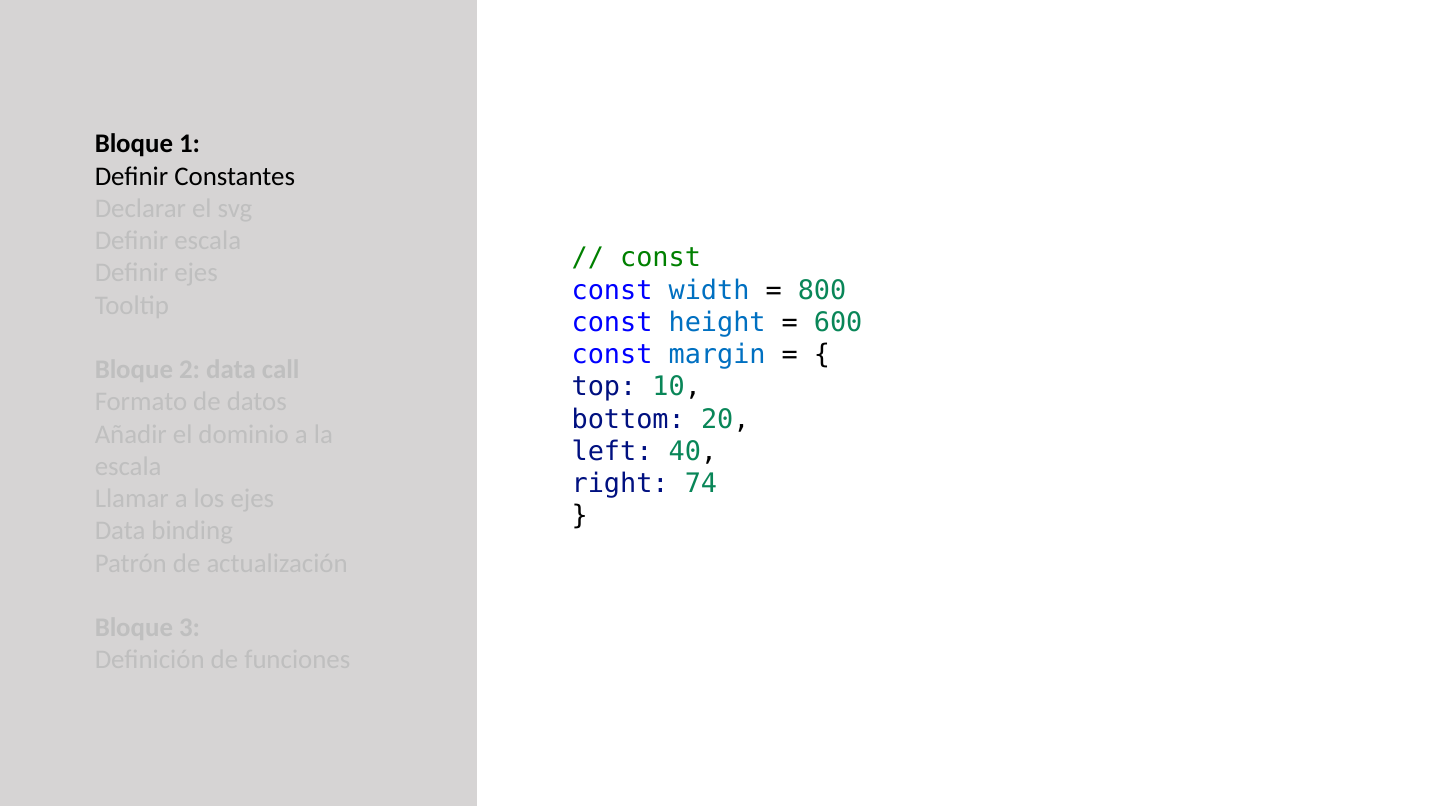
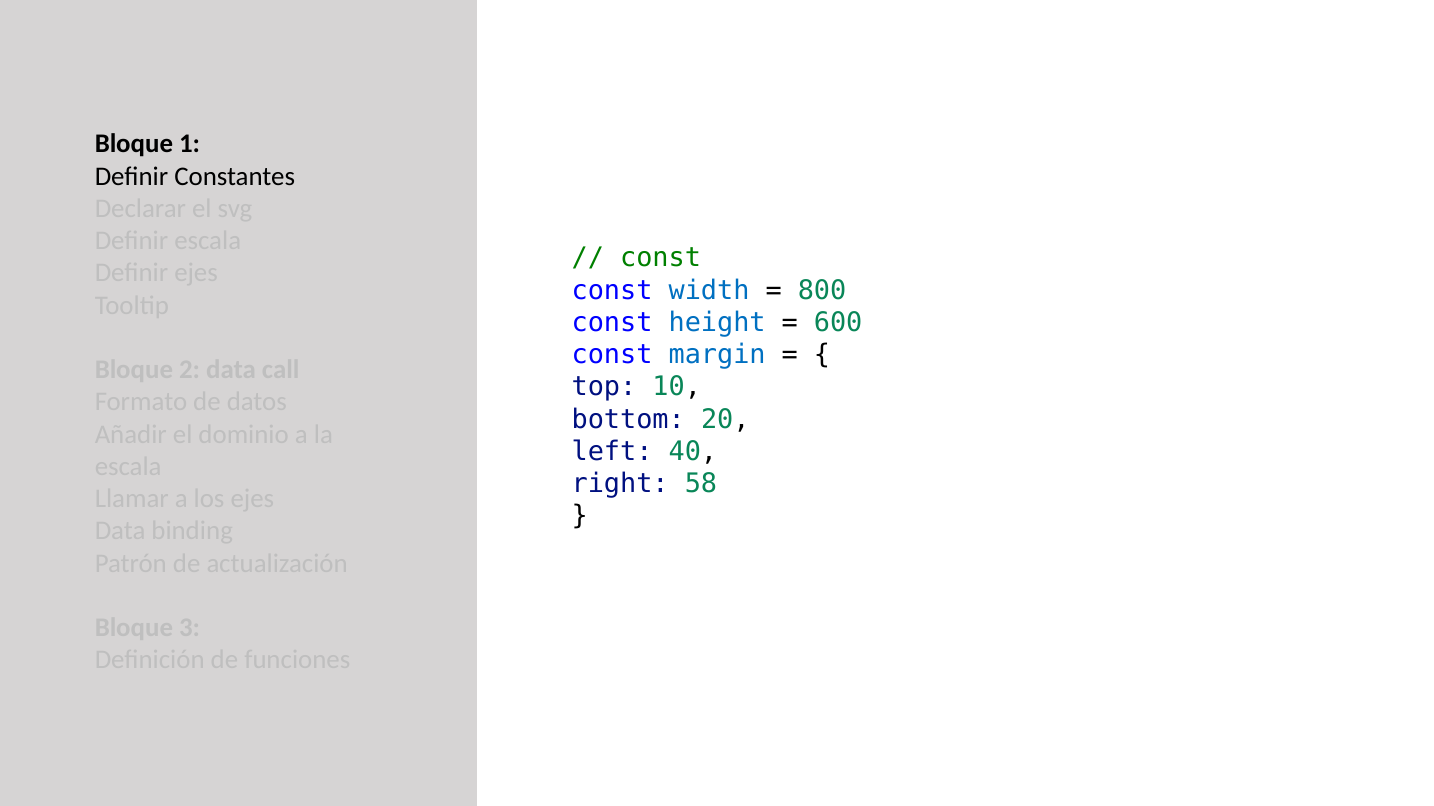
74: 74 -> 58
